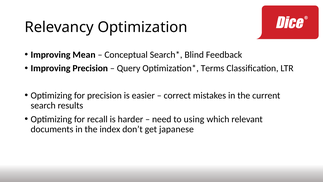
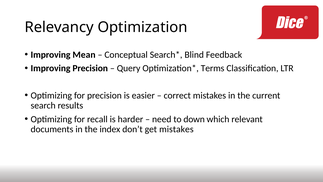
using: using -> down
get japanese: japanese -> mistakes
